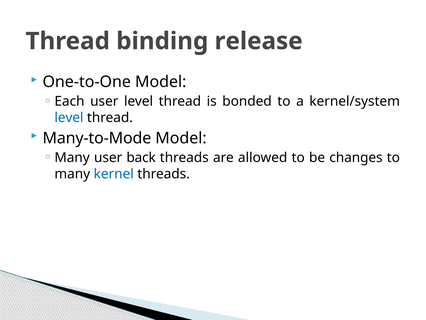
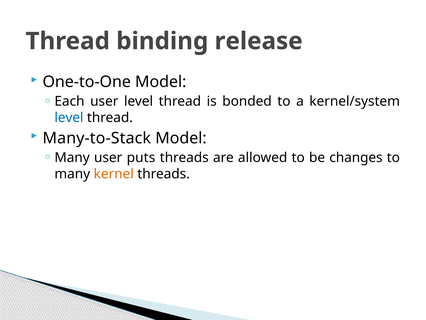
Many-to-Mode: Many-to-Mode -> Many-to-Stack
back: back -> puts
kernel colour: blue -> orange
